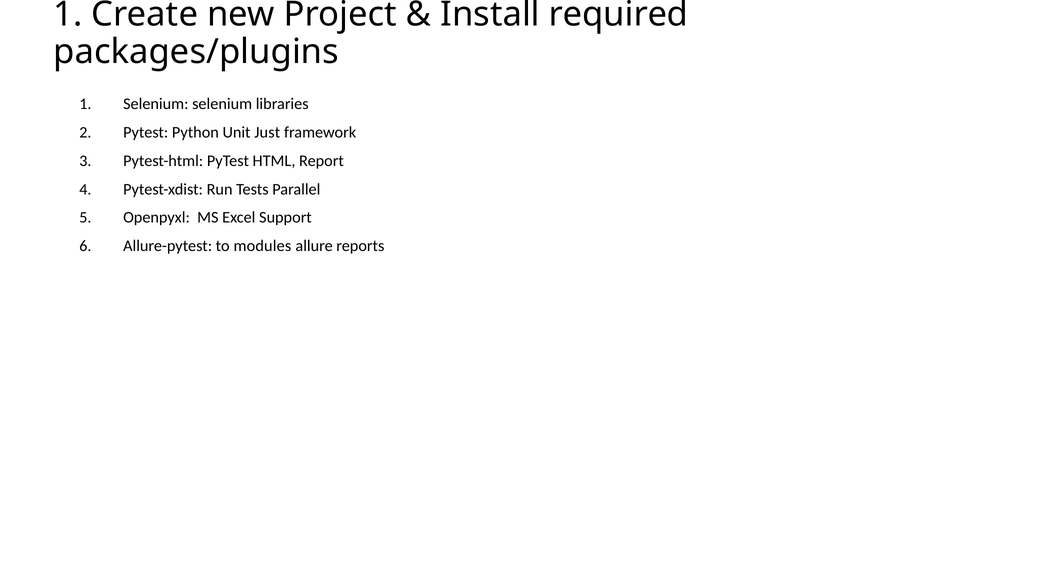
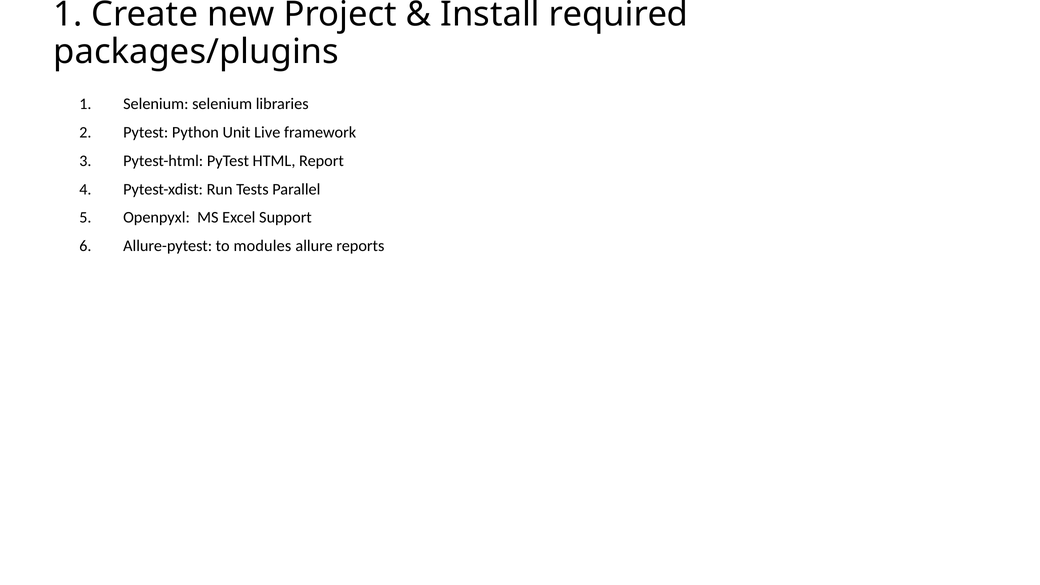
Just: Just -> Live
